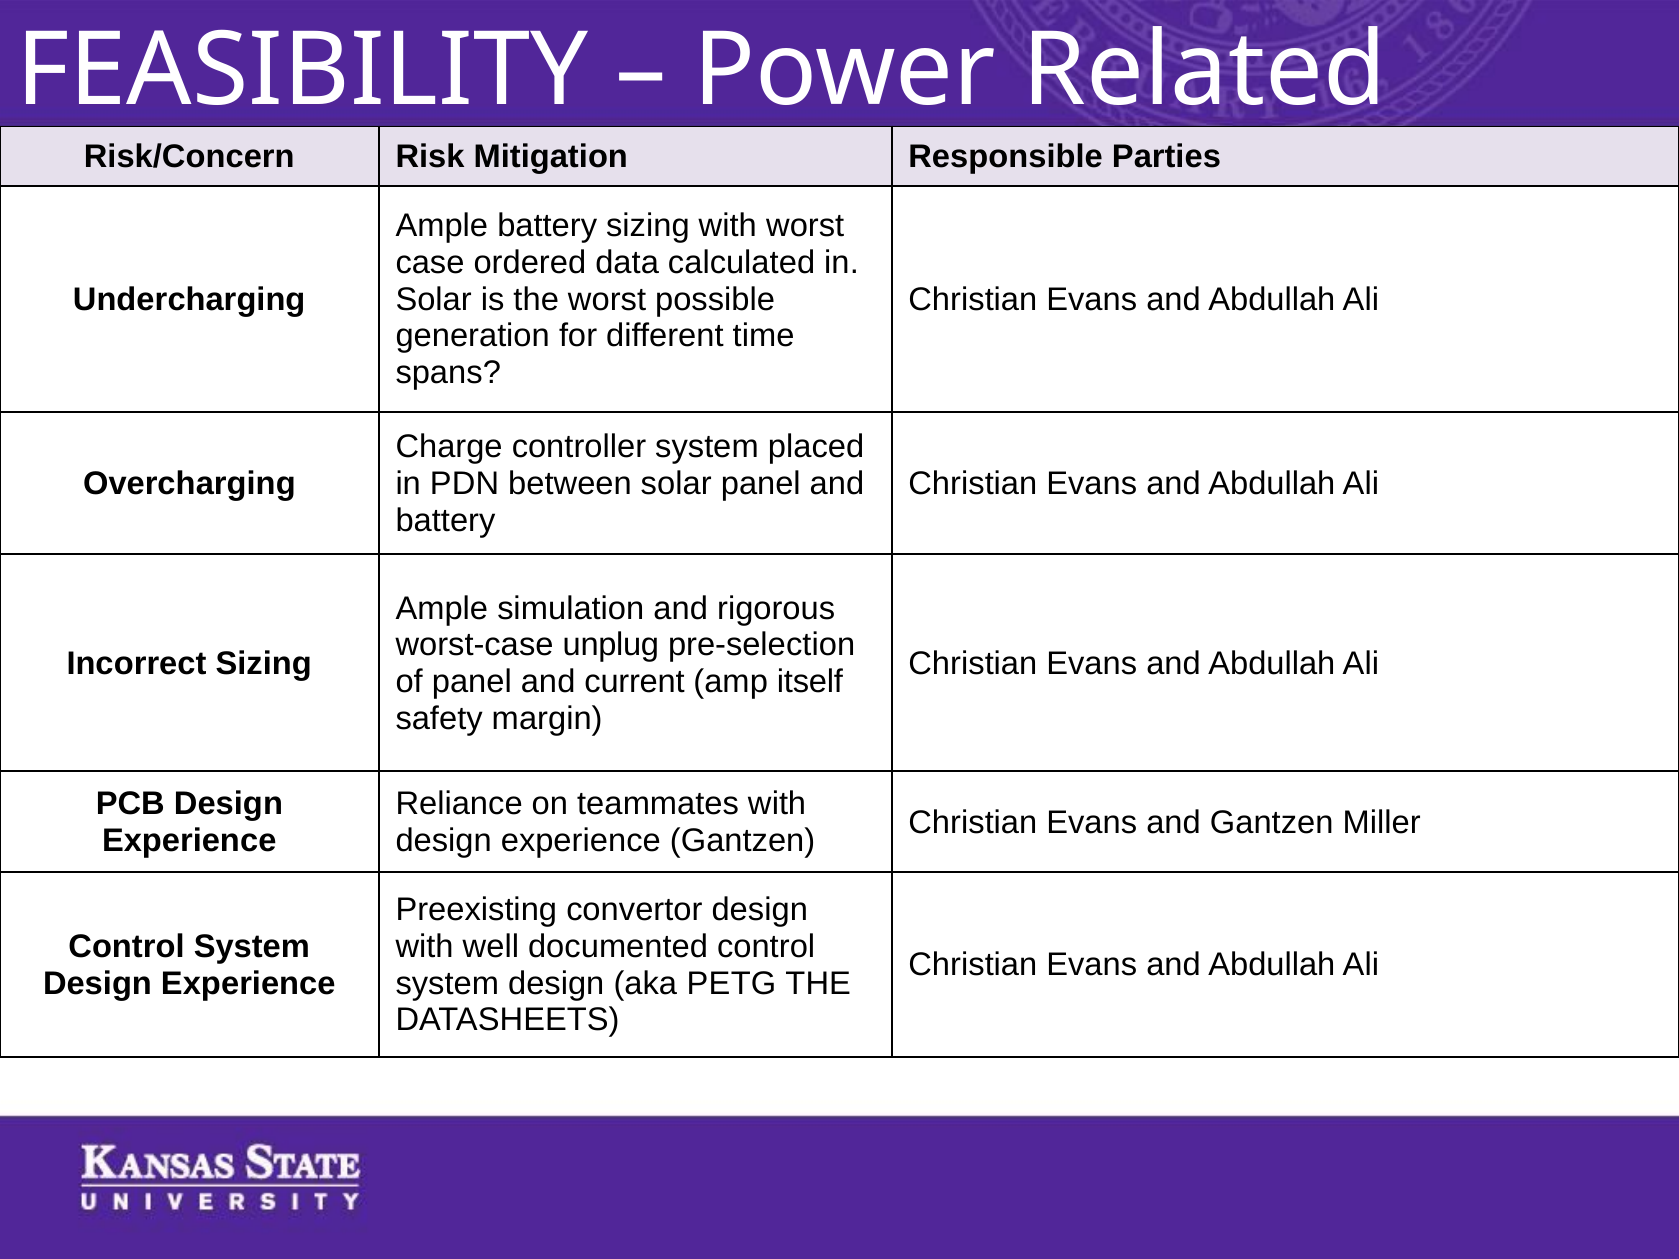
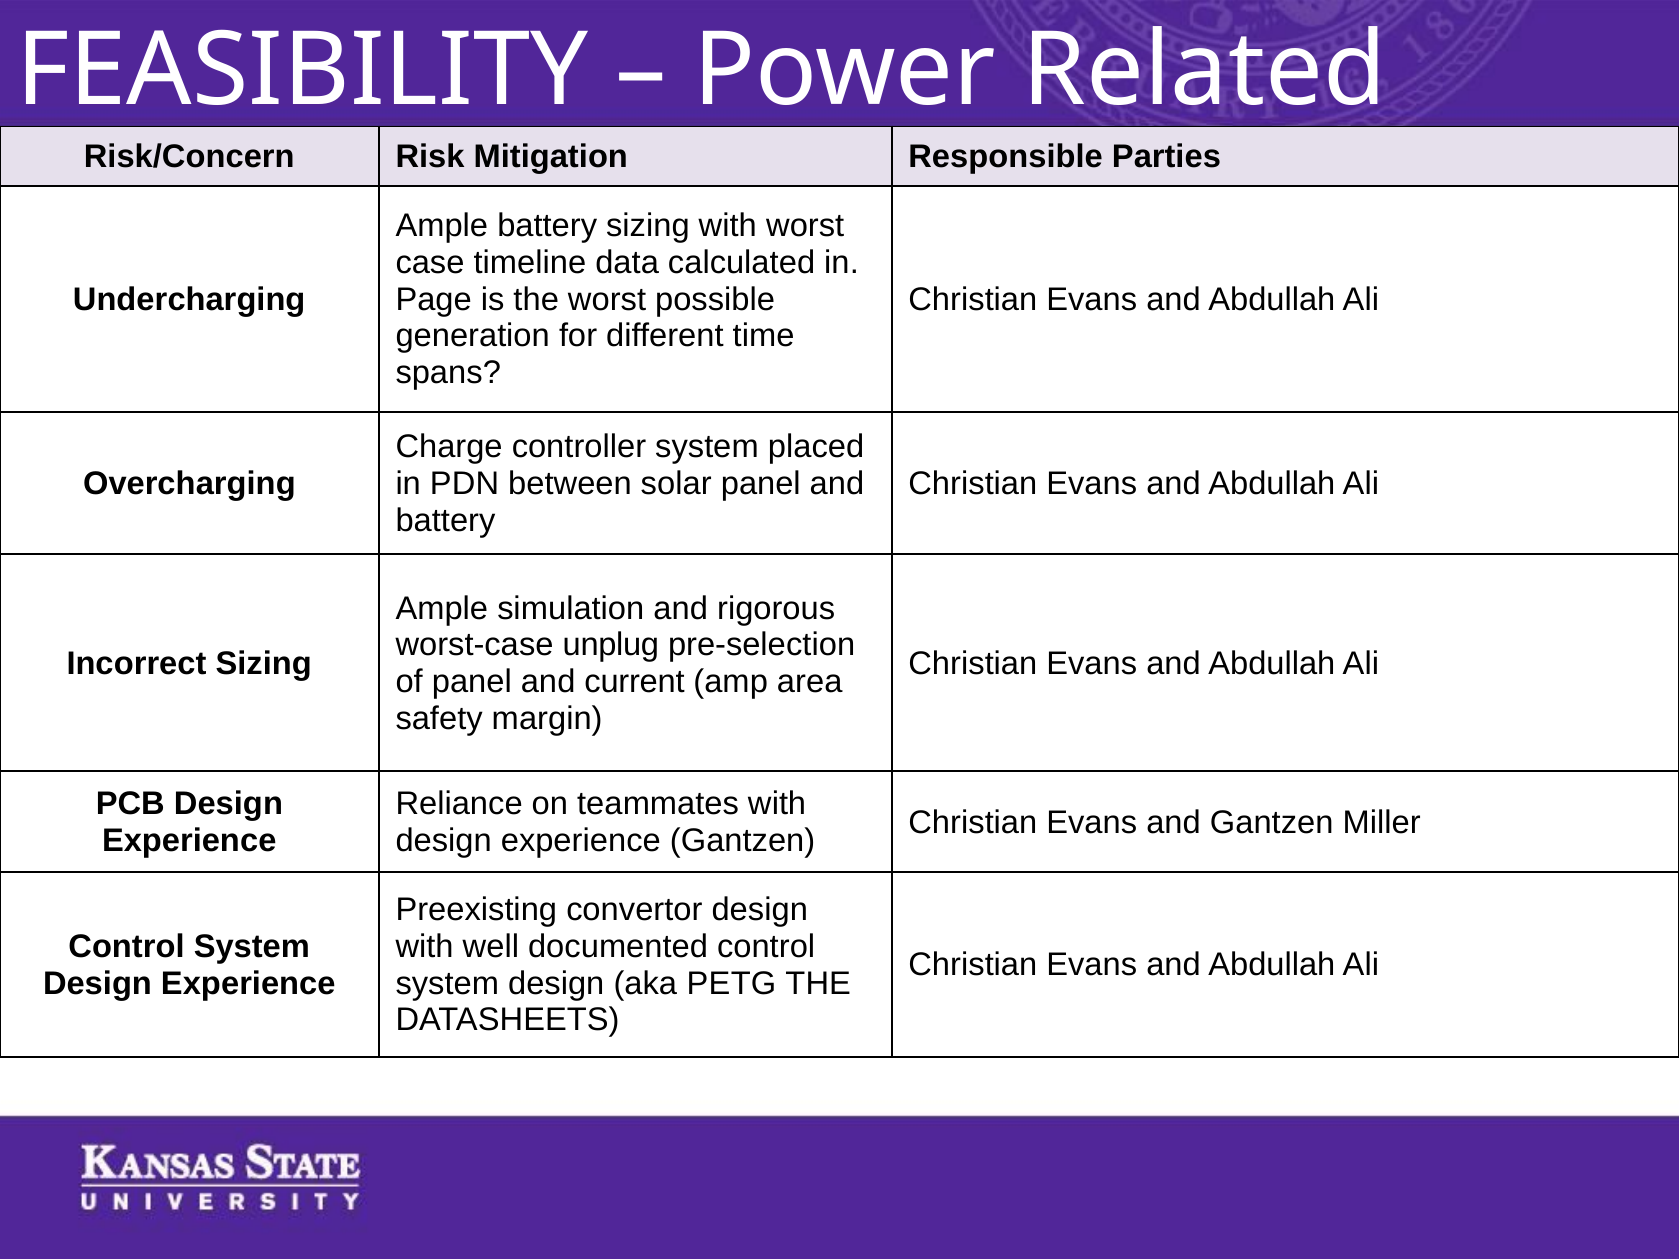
ordered: ordered -> timeline
Solar at (434, 299): Solar -> Page
itself: itself -> area
